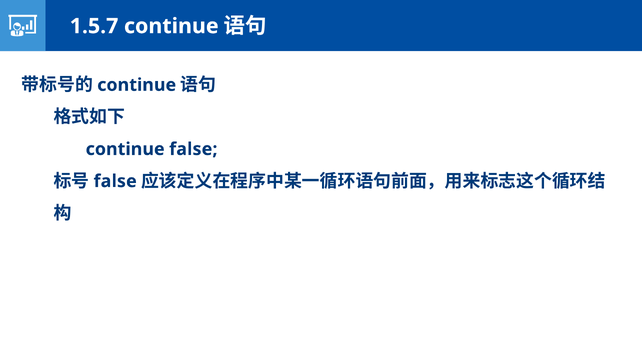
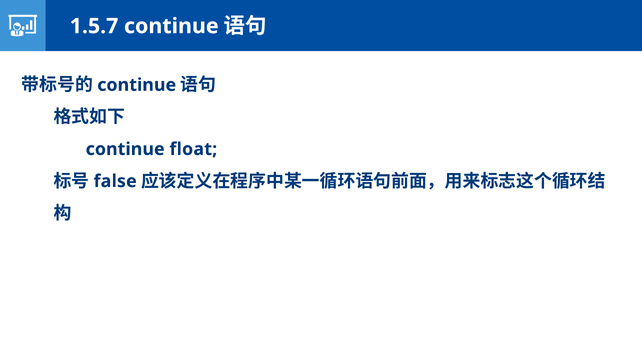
continue false: false -> float
